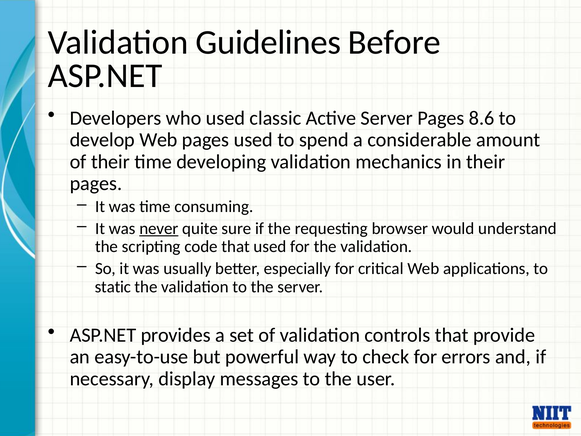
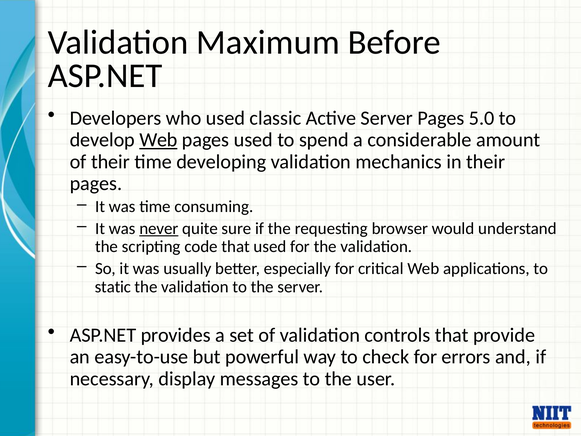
Guidelines: Guidelines -> Maximum
8.6: 8.6 -> 5.0
Web at (158, 140) underline: none -> present
